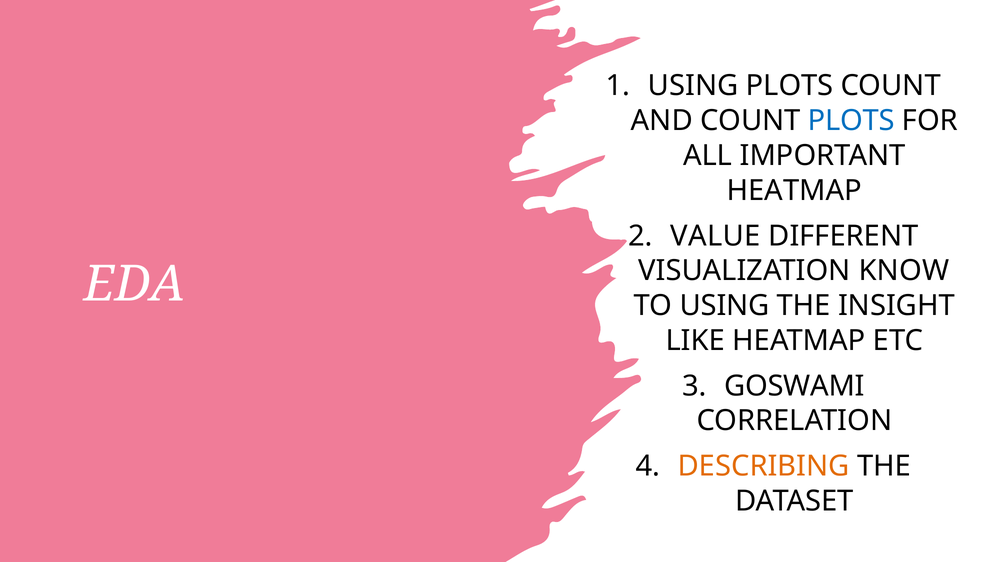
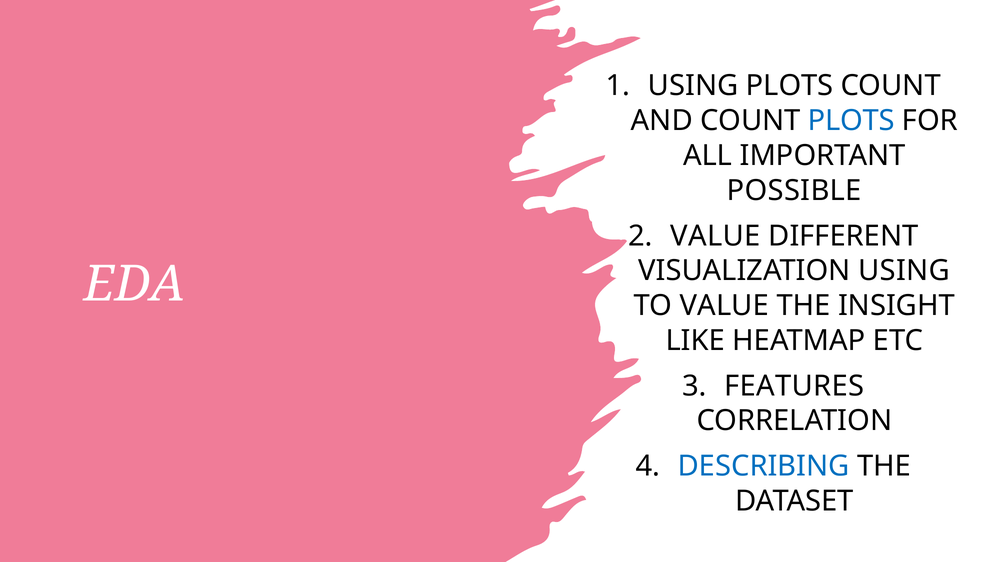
HEATMAP at (794, 191): HEATMAP -> POSSIBLE
VISUALIZATION KNOW: KNOW -> USING
TO USING: USING -> VALUE
GOSWAMI: GOSWAMI -> FEATURES
DESCRIBING colour: orange -> blue
